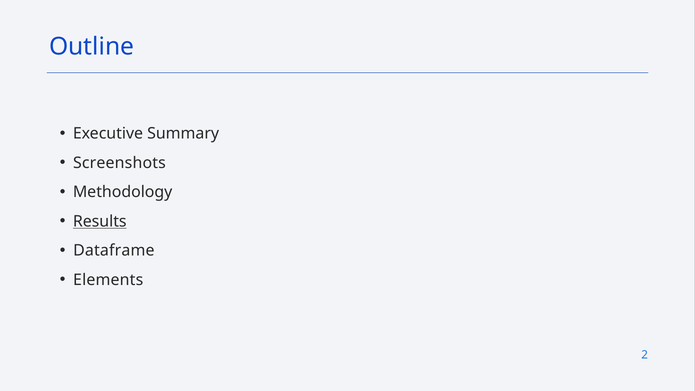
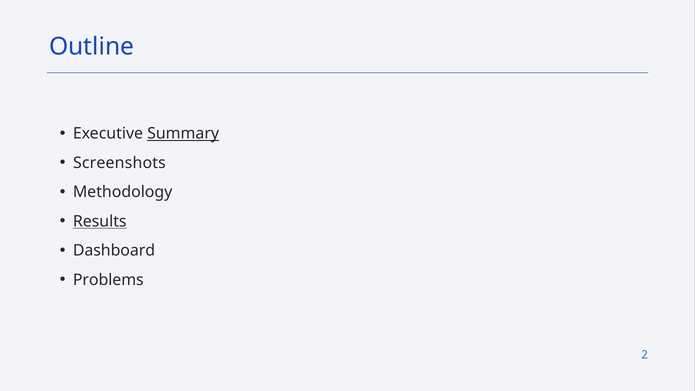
Summary underline: none -> present
Dataframe: Dataframe -> Dashboard
Elements: Elements -> Problems
